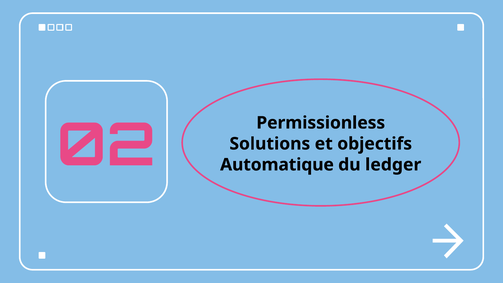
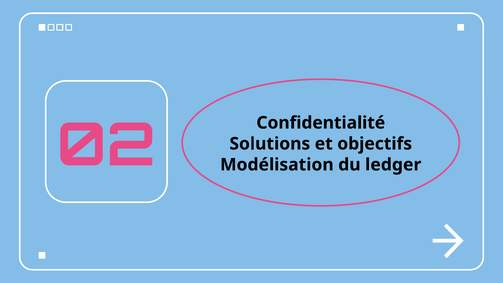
Permissionless: Permissionless -> Confidentialité
Automatique: Automatique -> Modélisation
